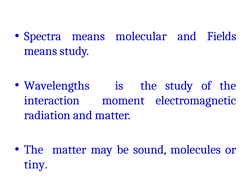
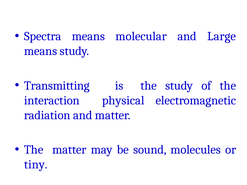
Fields: Fields -> Large
Wavelengths: Wavelengths -> Transmitting
moment: moment -> physical
